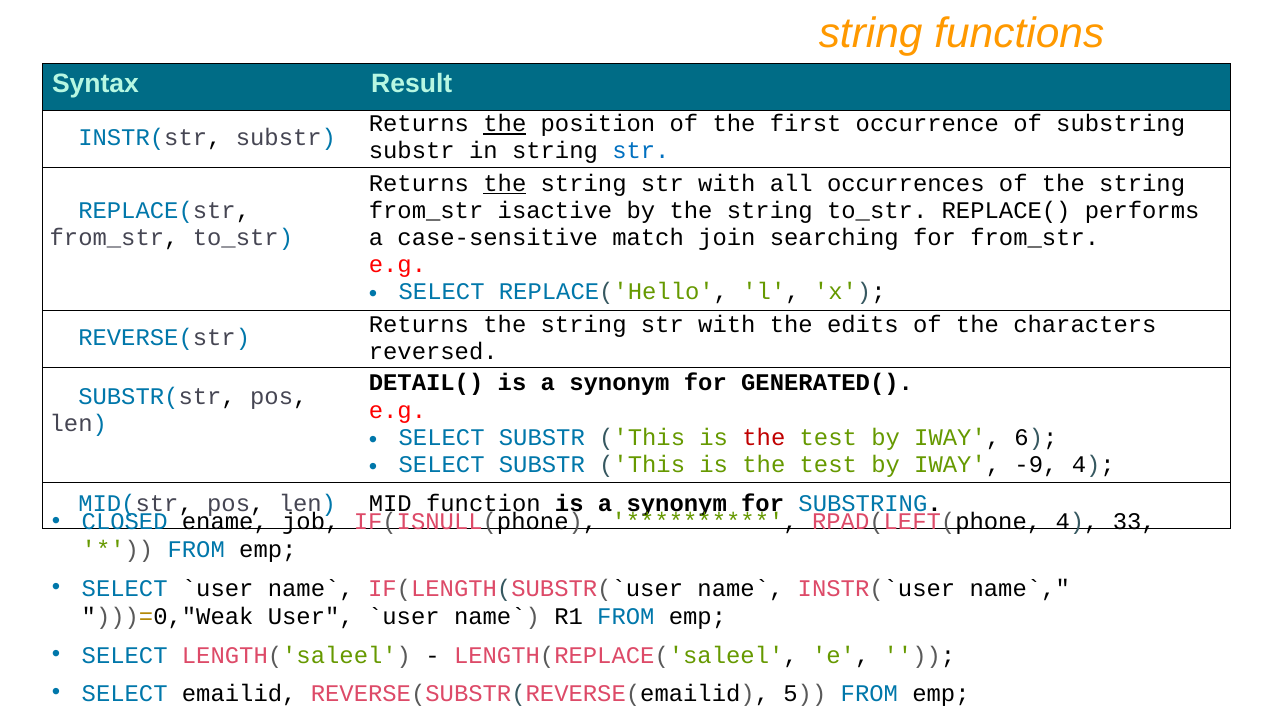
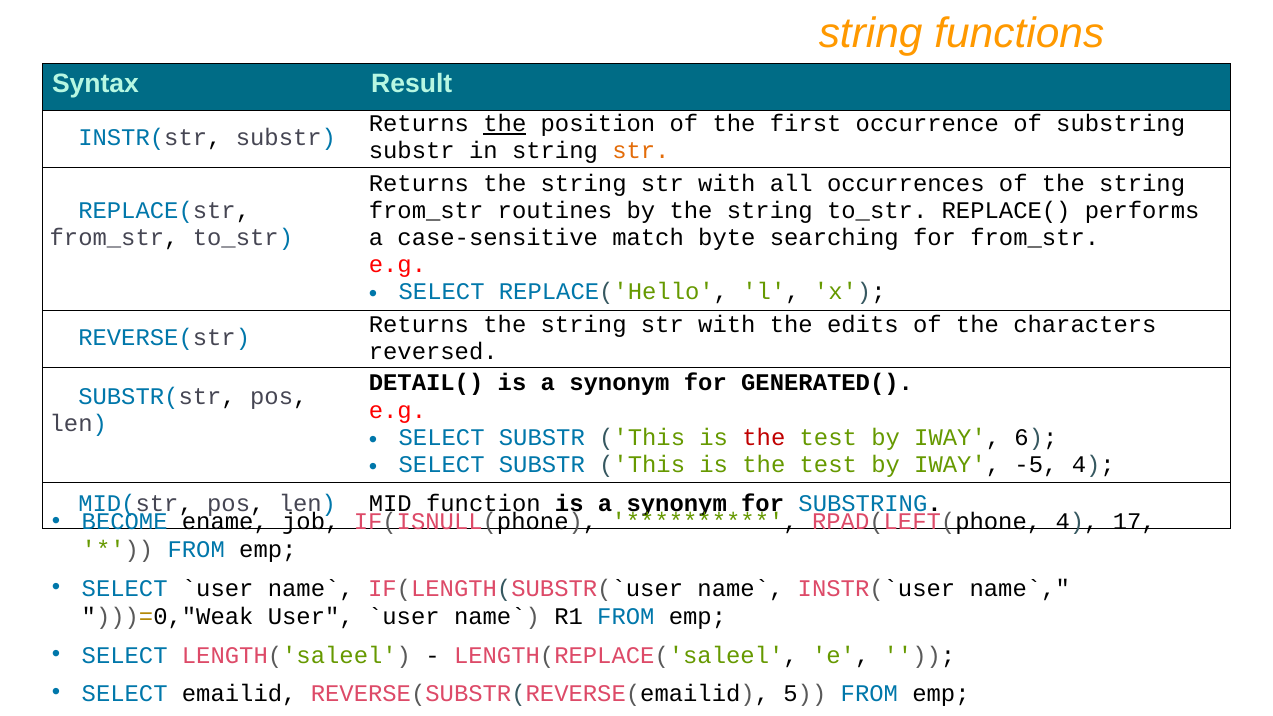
str at (641, 151) colour: blue -> orange
the at (505, 183) underline: present -> none
isactive: isactive -> routines
join: join -> byte
-9: -9 -> -5
CLOSED: CLOSED -> BECOME
33: 33 -> 17
